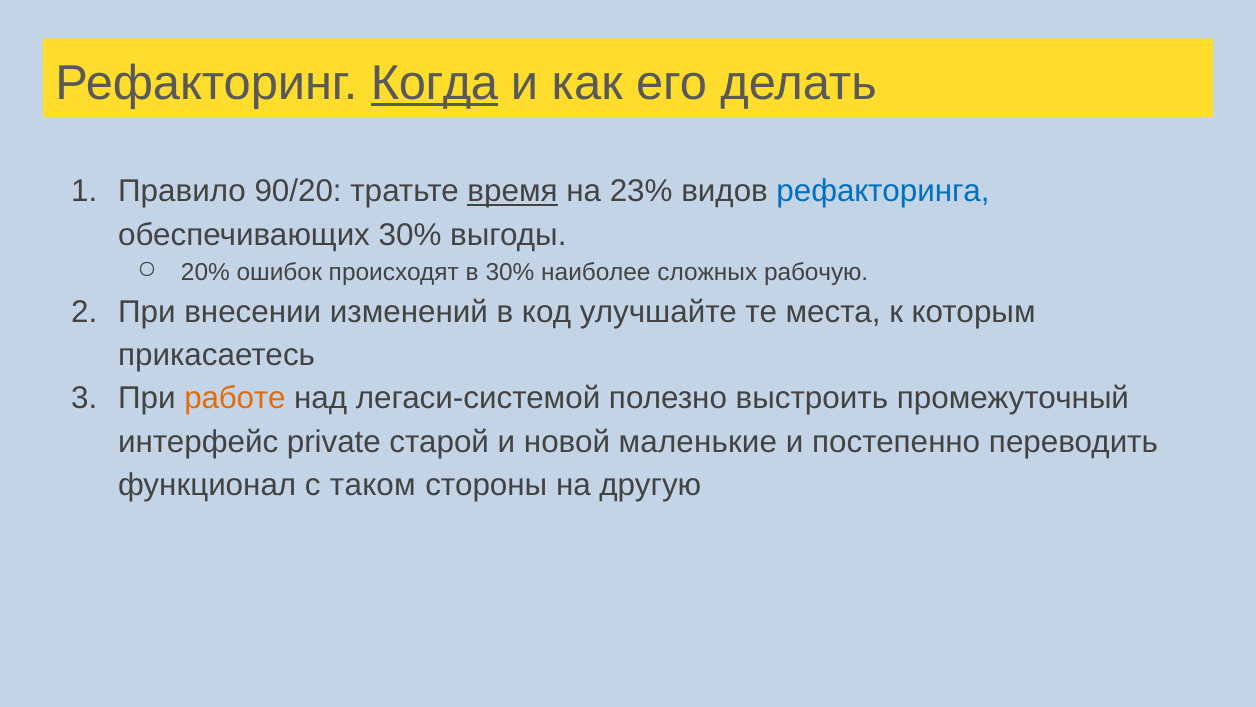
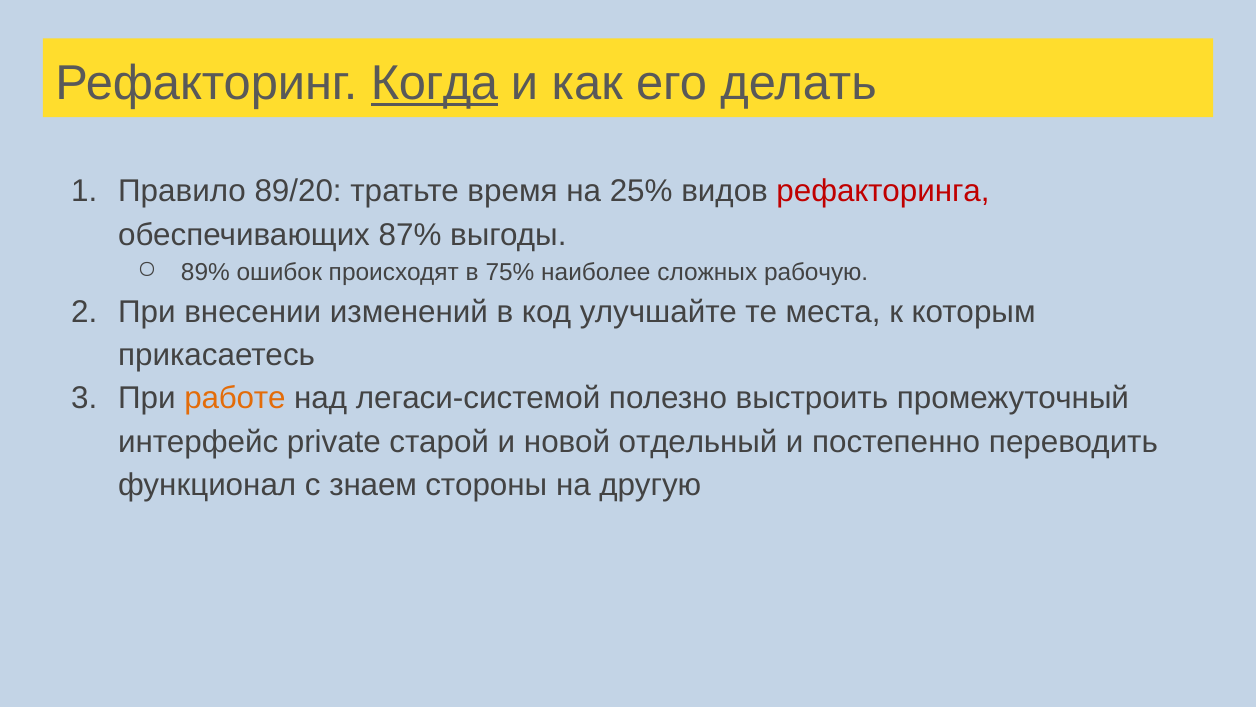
90/20: 90/20 -> 89/20
время underline: present -> none
23%: 23% -> 25%
рефакторинга colour: blue -> red
обеспечивающих 30%: 30% -> 87%
20%: 20% -> 89%
в 30%: 30% -> 75%
маленькие: маленькие -> отдельный
таком: таком -> знаем
